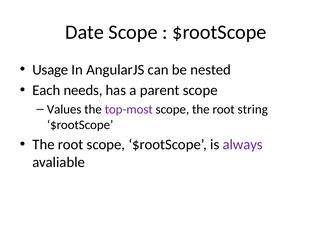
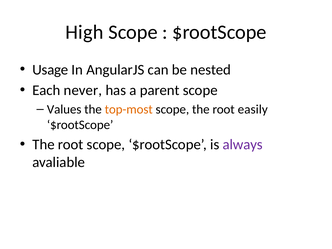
Date: Date -> High
needs: needs -> never
top-most colour: purple -> orange
string: string -> easily
